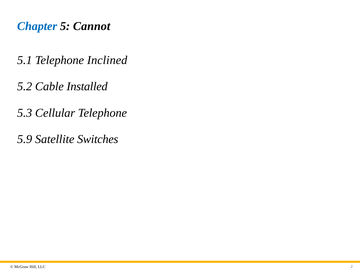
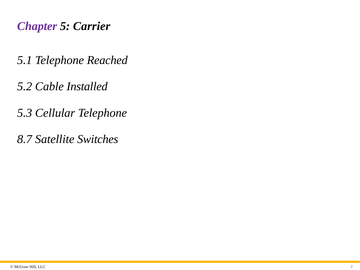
Chapter colour: blue -> purple
Cannot: Cannot -> Carrier
Inclined: Inclined -> Reached
5.9: 5.9 -> 8.7
